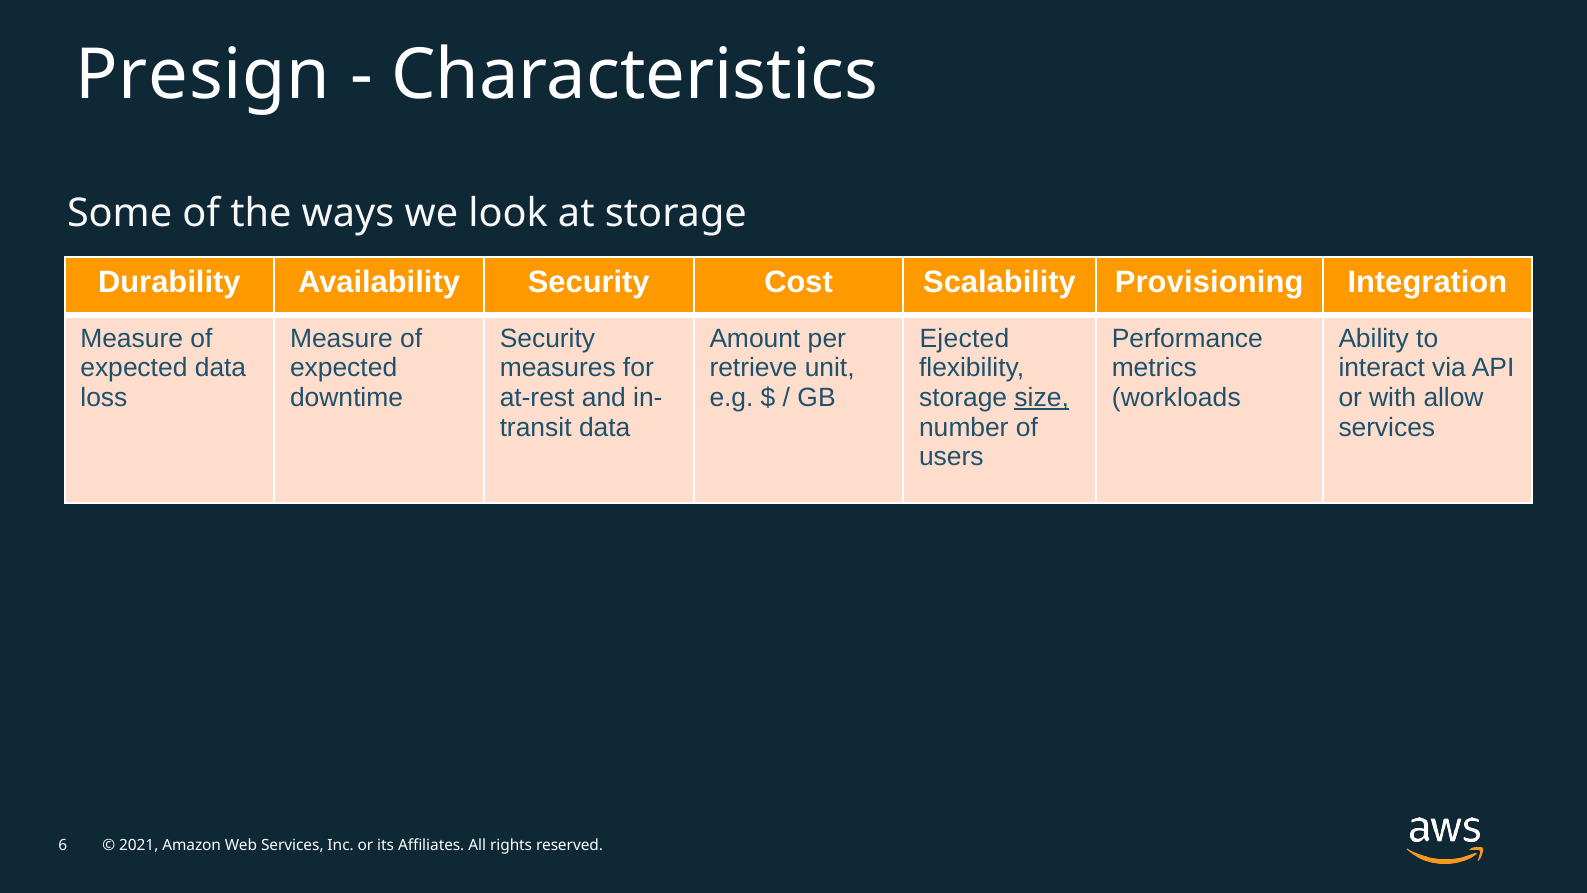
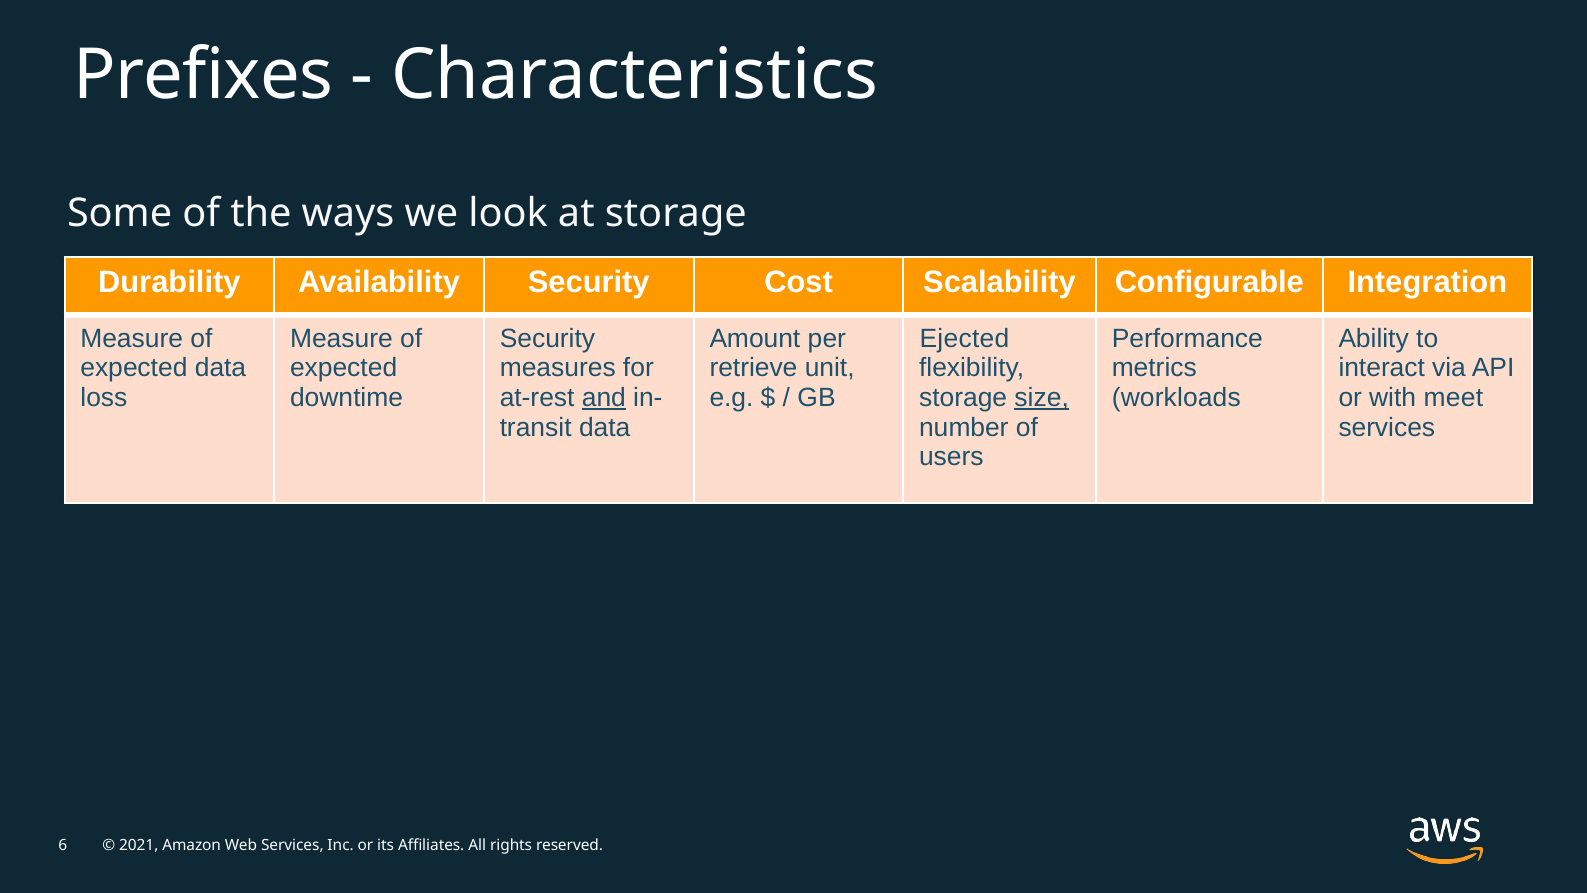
Presign: Presign -> Prefixes
Provisioning: Provisioning -> Configurable
and underline: none -> present
allow: allow -> meet
